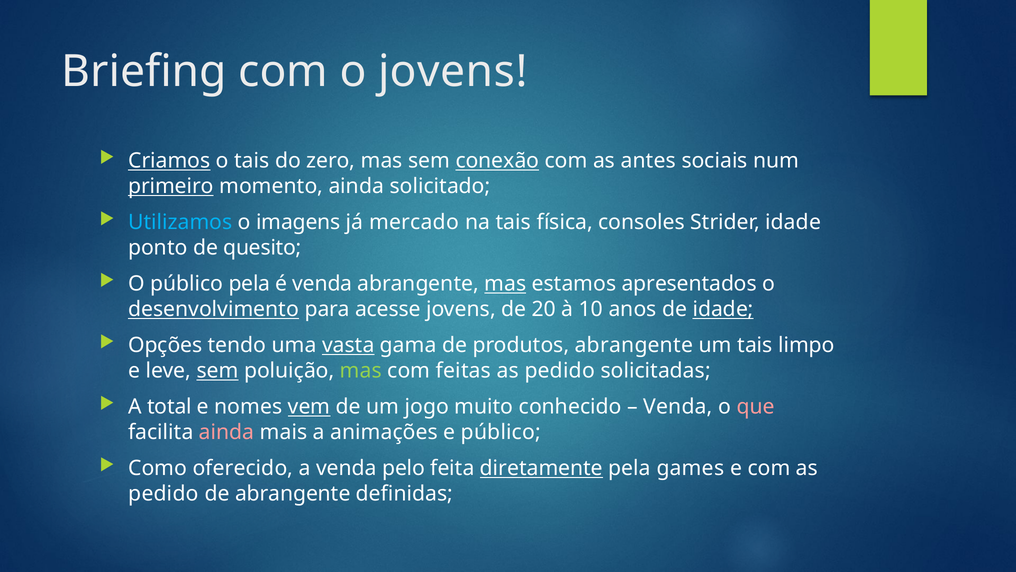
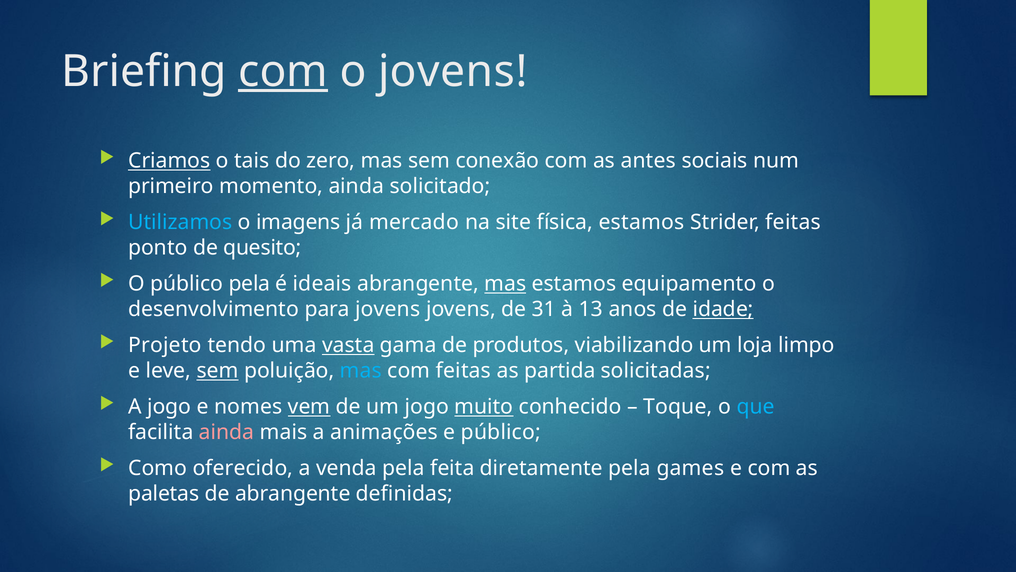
com at (283, 71) underline: none -> present
conexão underline: present -> none
primeiro underline: present -> none
na tais: tais -> site
física consoles: consoles -> estamos
Strider idade: idade -> feitas
é venda: venda -> ideais
apresentados: apresentados -> equipamento
desenvolvimento underline: present -> none
para acesse: acesse -> jovens
20: 20 -> 31
10: 10 -> 13
Opções: Opções -> Projeto
produtos abrangente: abrangente -> viabilizando
um tais: tais -> loja
mas at (361, 371) colour: light green -> light blue
pedido at (560, 371): pedido -> partida
A total: total -> jogo
muito underline: none -> present
Venda at (678, 407): Venda -> Toque
que colour: pink -> light blue
venda pelo: pelo -> pela
diretamente underline: present -> none
pedido at (164, 493): pedido -> paletas
